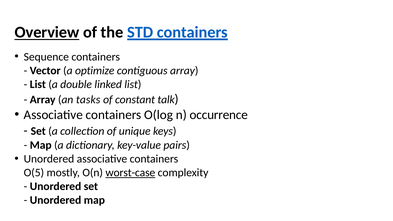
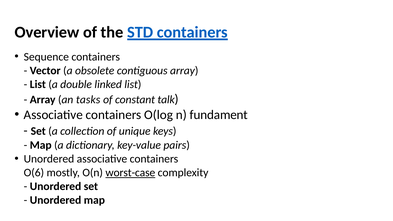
Overview underline: present -> none
optimize: optimize -> obsolete
occurrence: occurrence -> fundament
O(5: O(5 -> O(6
